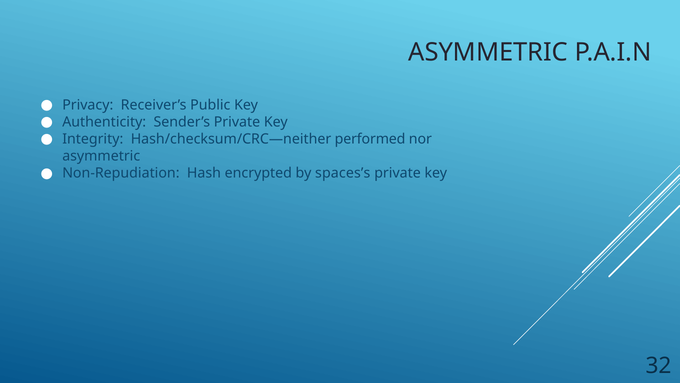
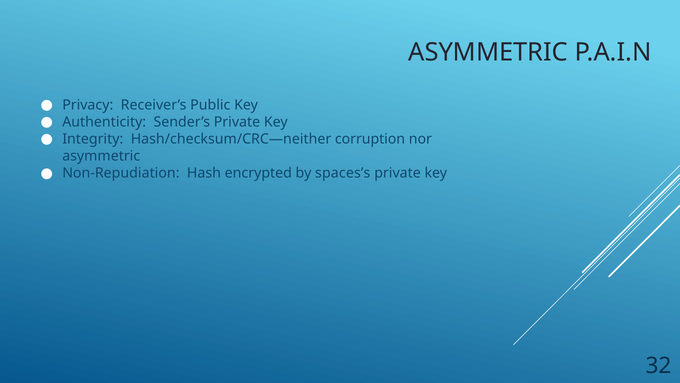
performed: performed -> corruption
